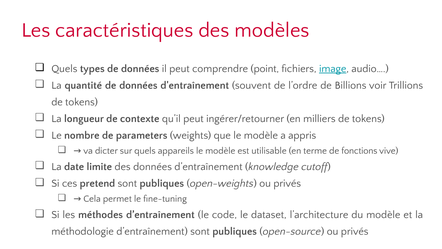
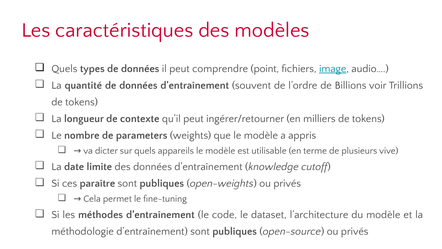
fonctions: fonctions -> plusieurs
pretend: pretend -> paraître
